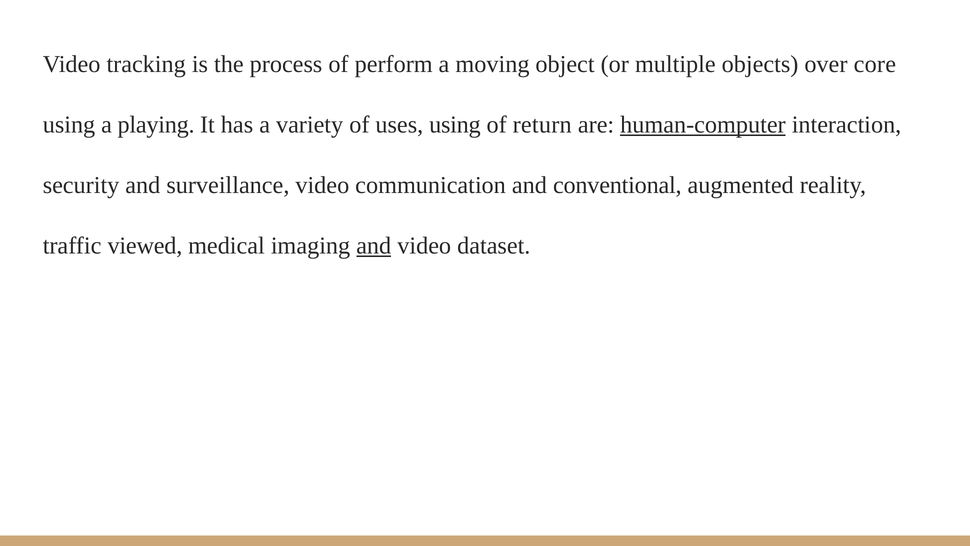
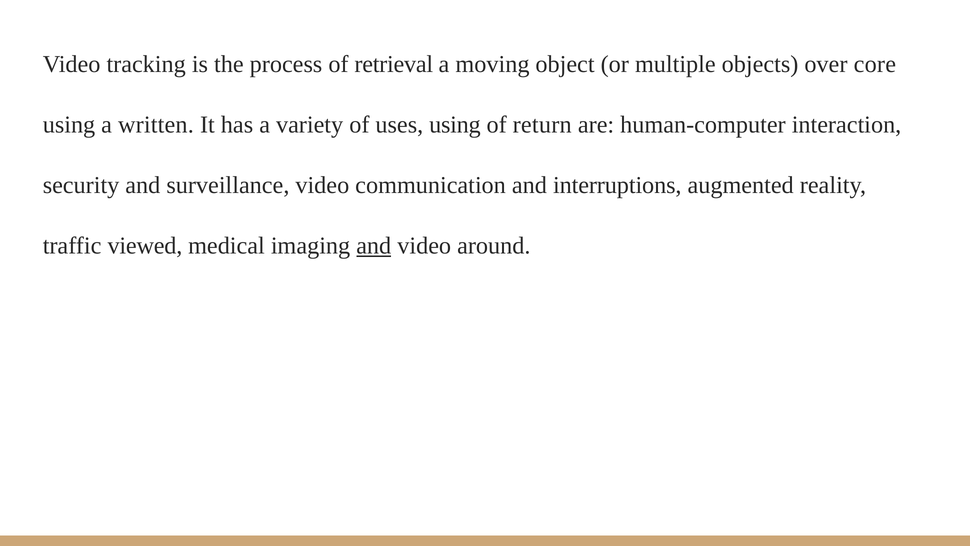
perform: perform -> retrieval
playing: playing -> written
human-computer underline: present -> none
conventional: conventional -> interruptions
dataset: dataset -> around
